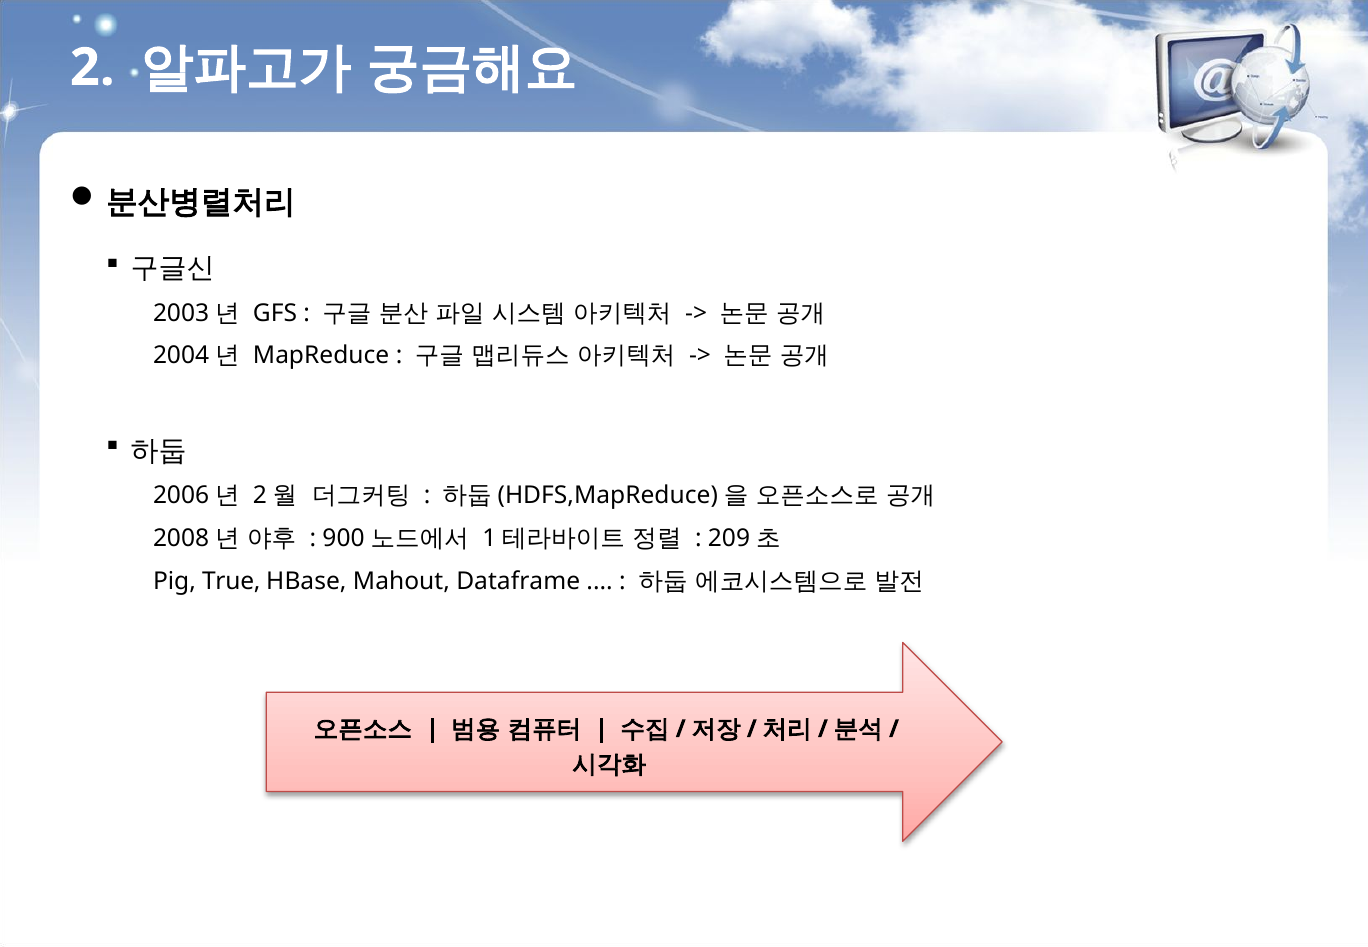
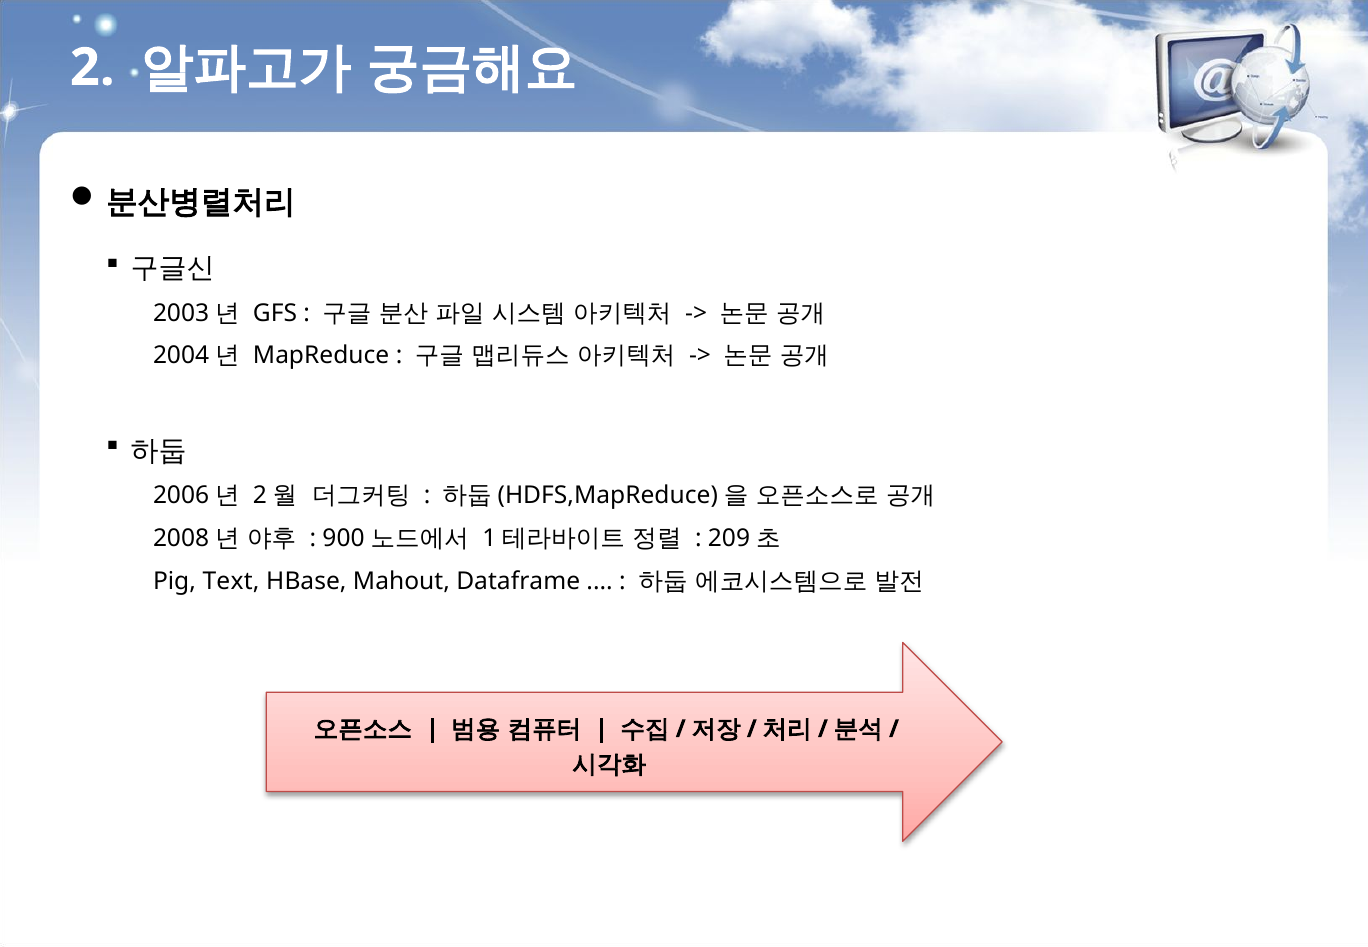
True: True -> Text
